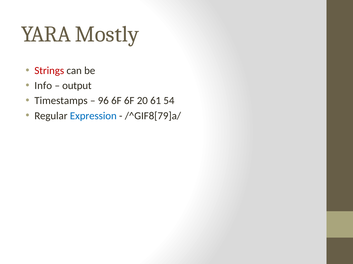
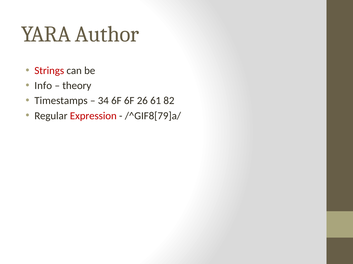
Mostly: Mostly -> Author
output: output -> theory
96: 96 -> 34
20: 20 -> 26
54: 54 -> 82
Expression colour: blue -> red
